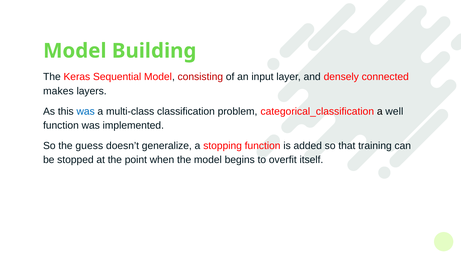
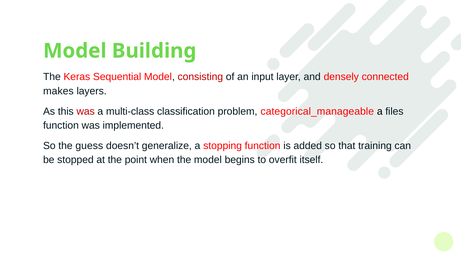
was at (86, 111) colour: blue -> red
categorical_classification: categorical_classification -> categorical_manageable
well: well -> files
